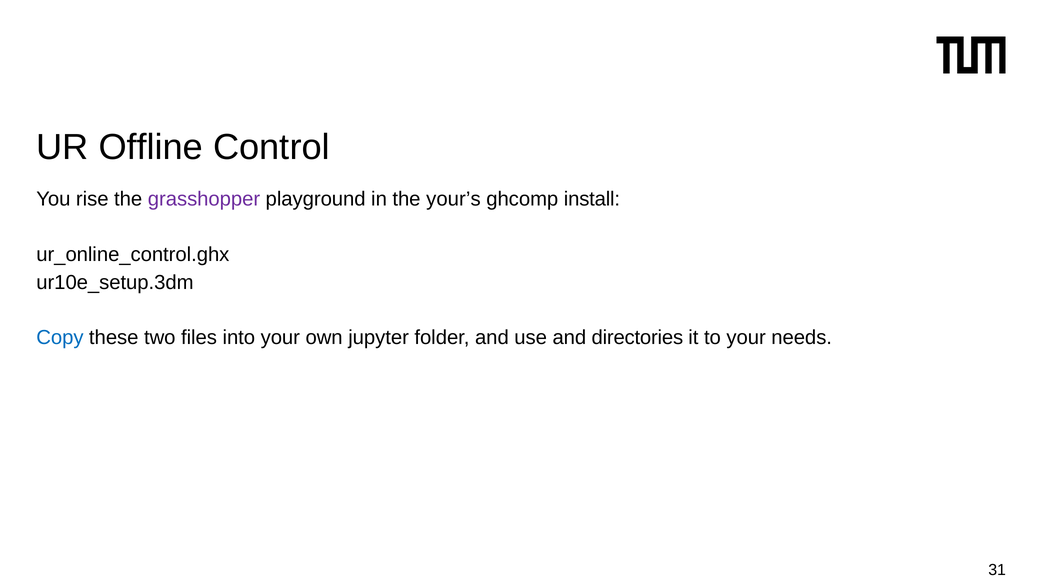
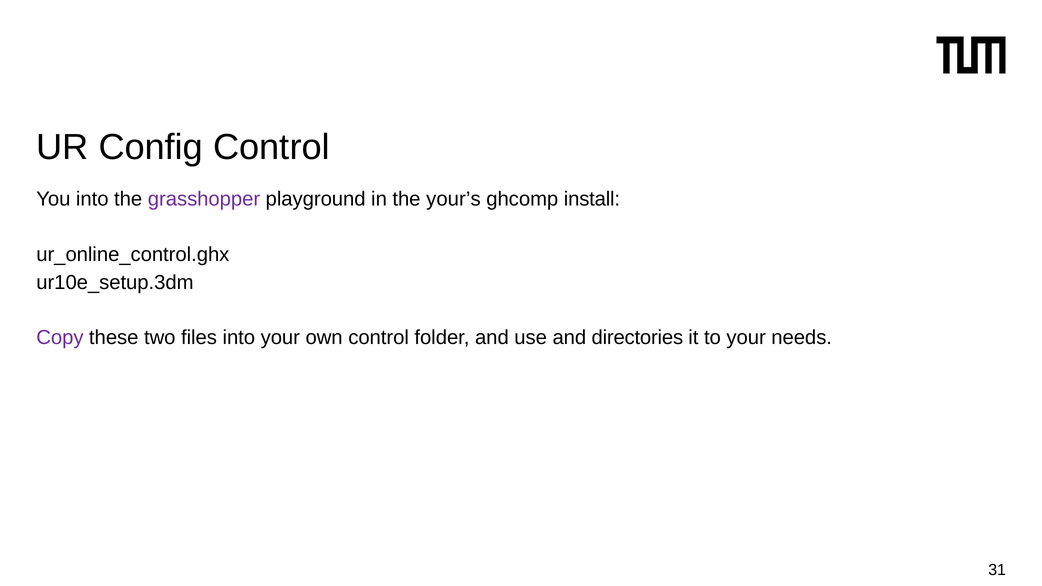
Offline: Offline -> Config
You rise: rise -> into
Copy colour: blue -> purple
own jupyter: jupyter -> control
